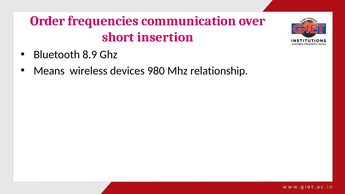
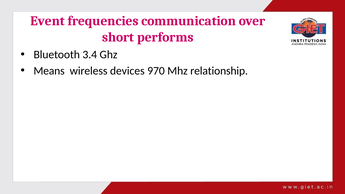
Order: Order -> Event
insertion: insertion -> performs
8.9: 8.9 -> 3.4
980: 980 -> 970
